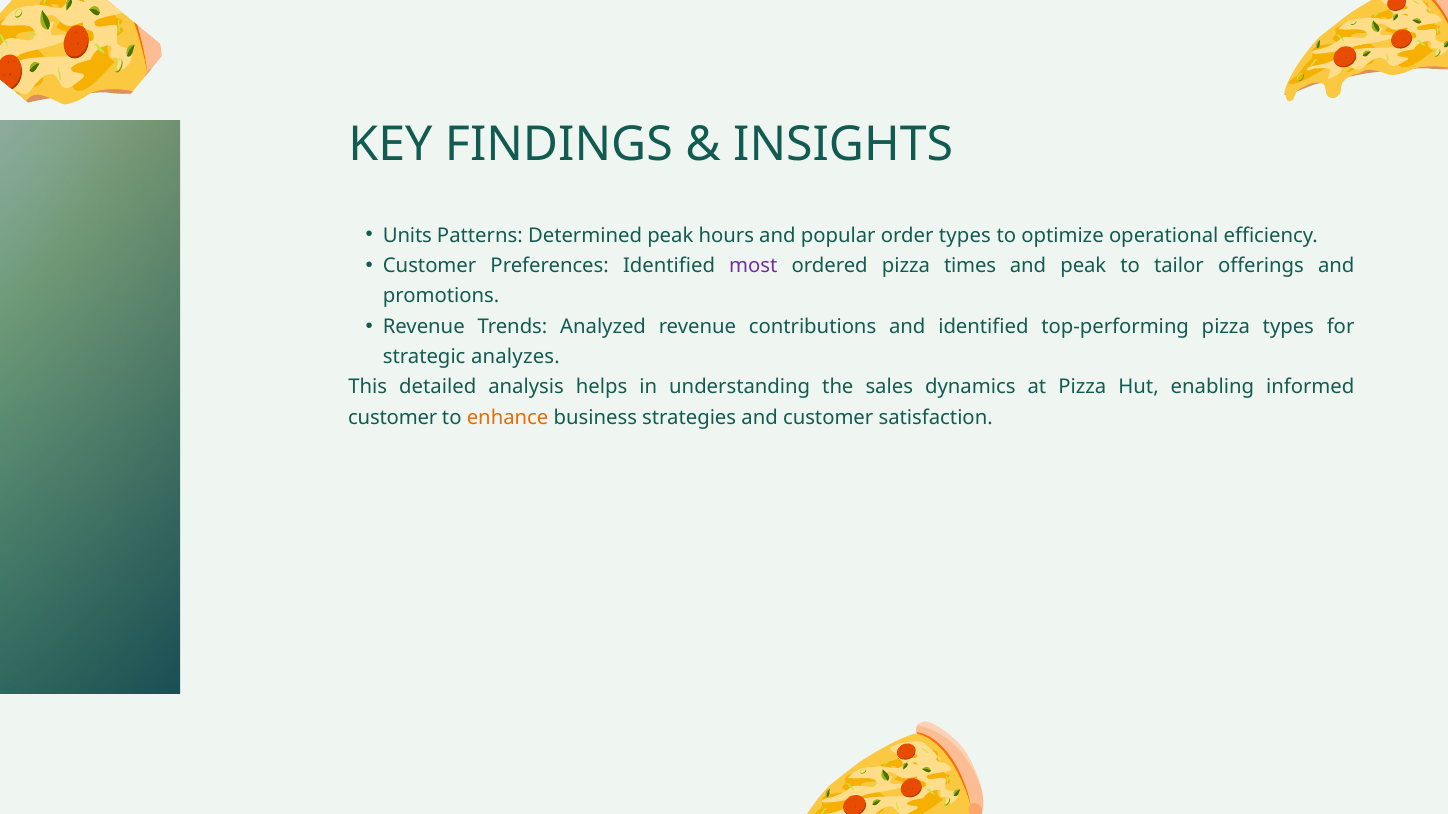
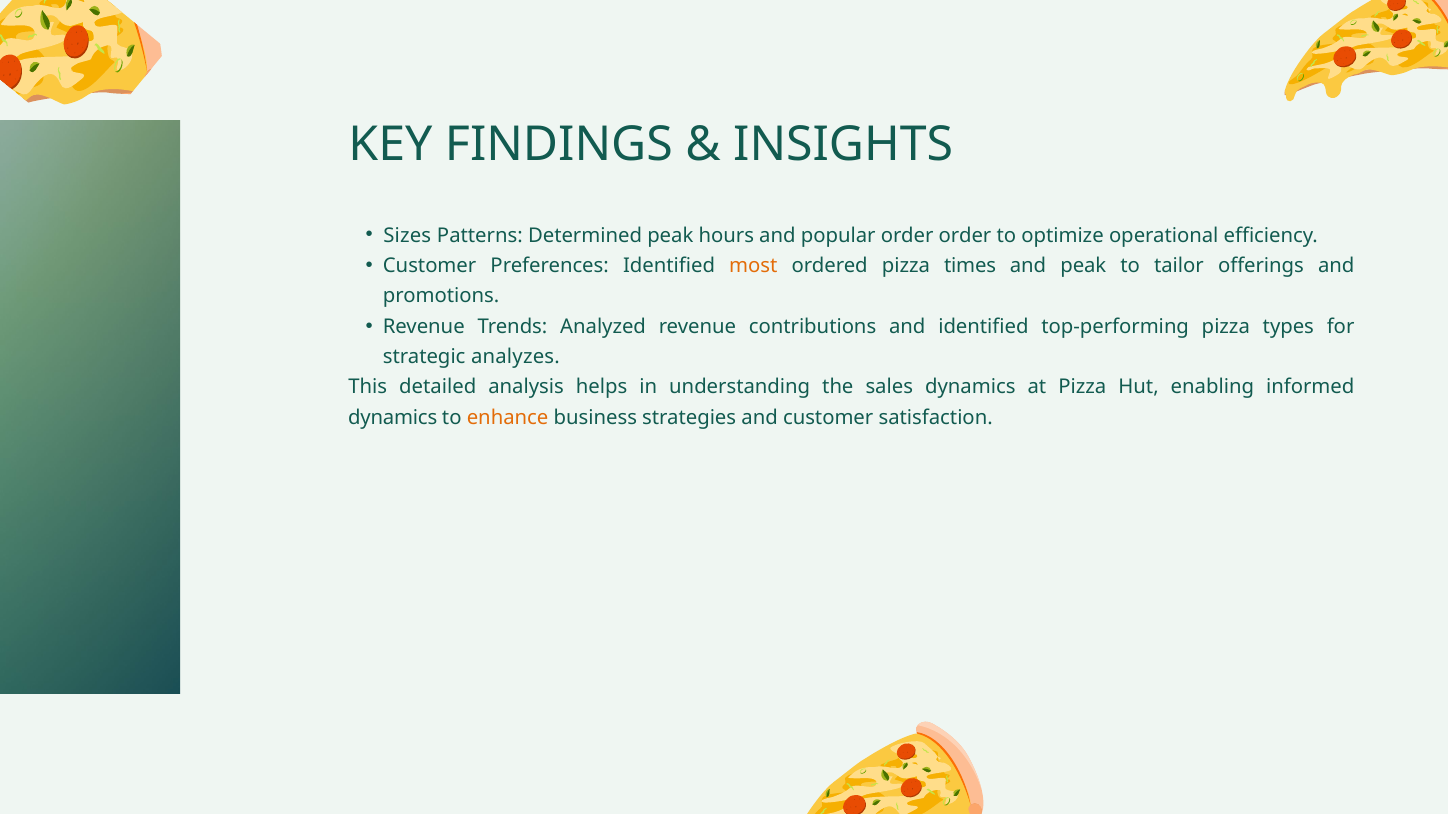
Units: Units -> Sizes
order types: types -> order
most colour: purple -> orange
customer at (393, 418): customer -> dynamics
